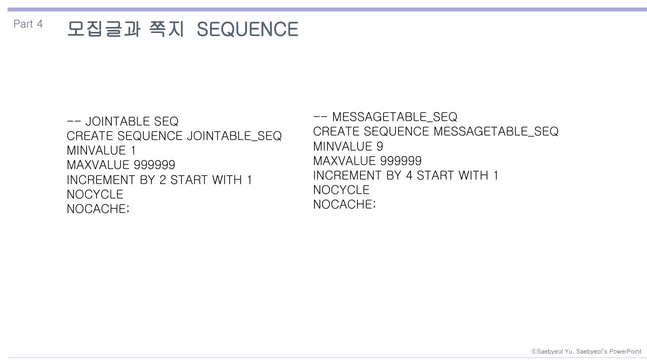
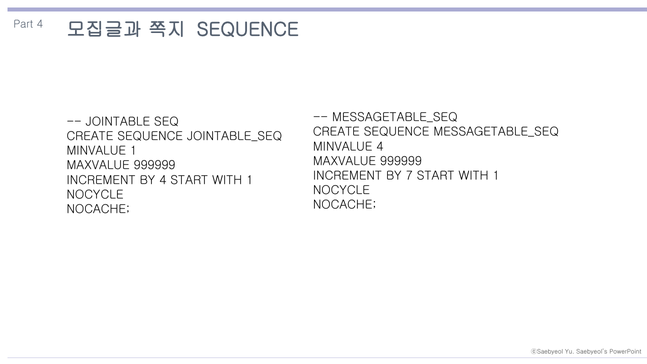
MINVALUE 9: 9 -> 4
BY 4: 4 -> 7
BY 2: 2 -> 4
